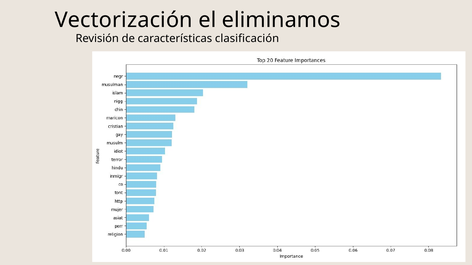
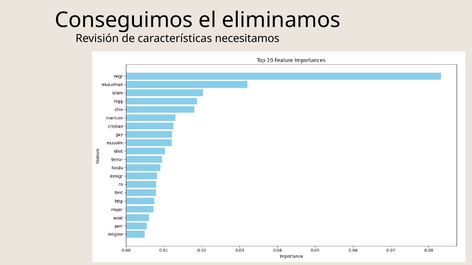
Vectorización: Vectorización -> Conseguimos
clasificación: clasificación -> necesitamos
